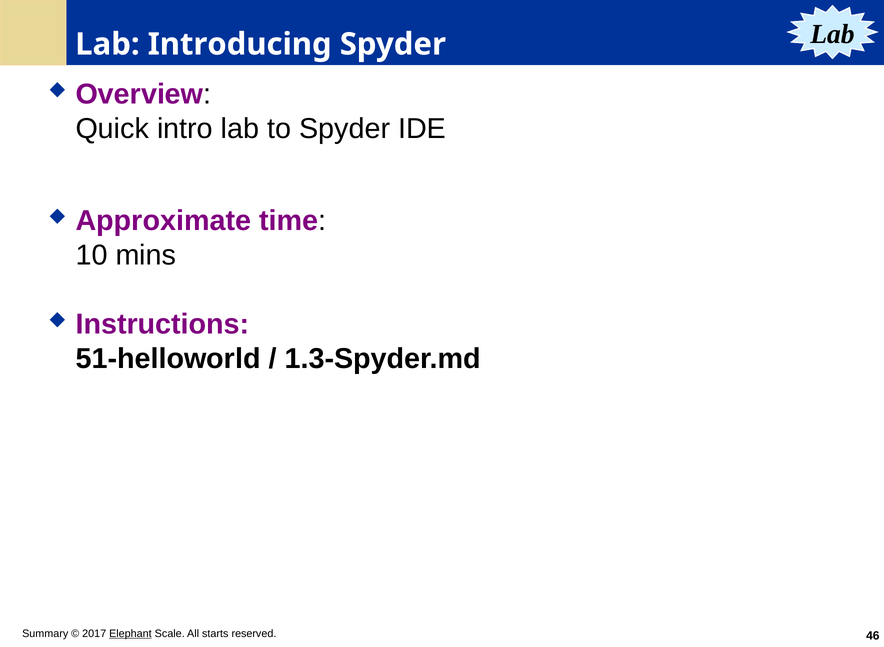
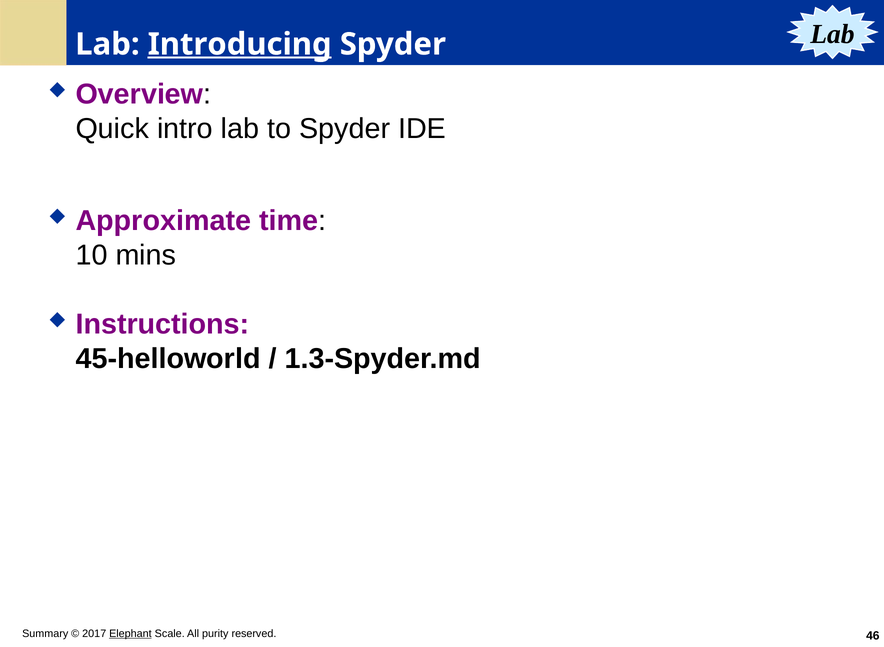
Introducing underline: none -> present
51-helloworld: 51-helloworld -> 45-helloworld
starts: starts -> purity
